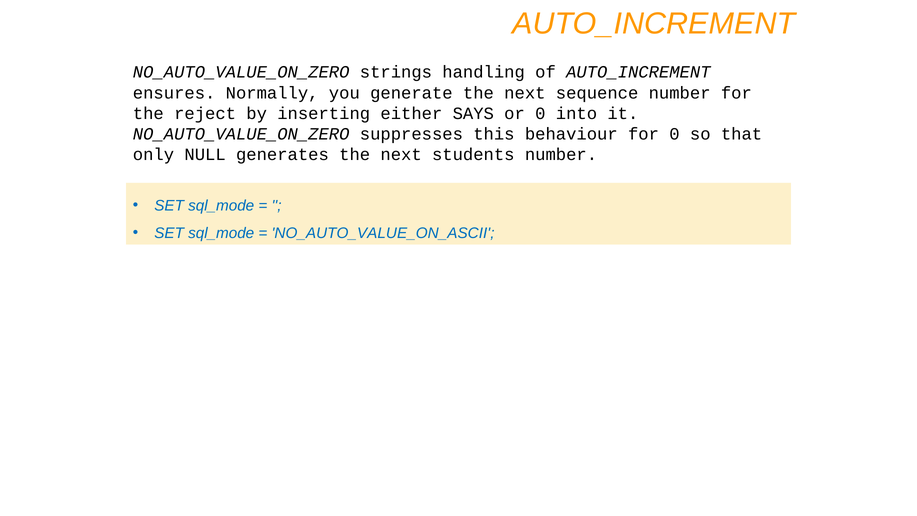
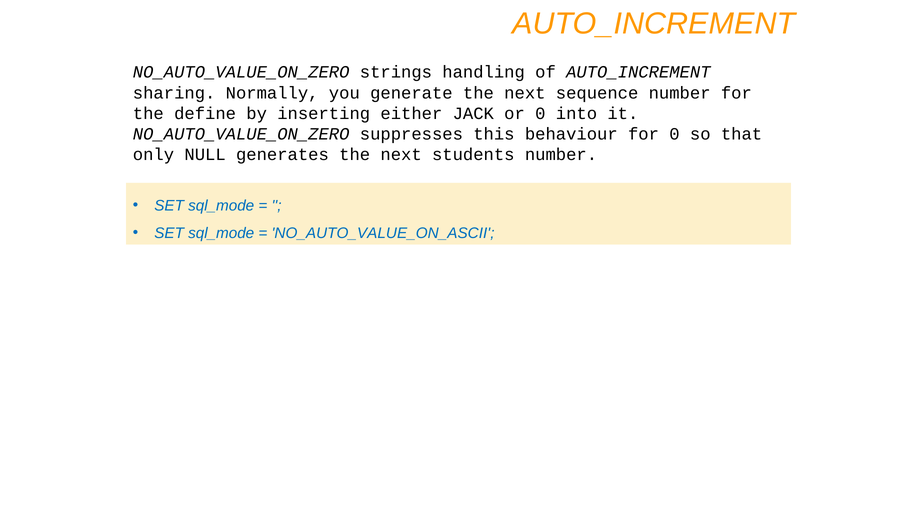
ensures: ensures -> sharing
reject: reject -> define
SAYS: SAYS -> JACK
